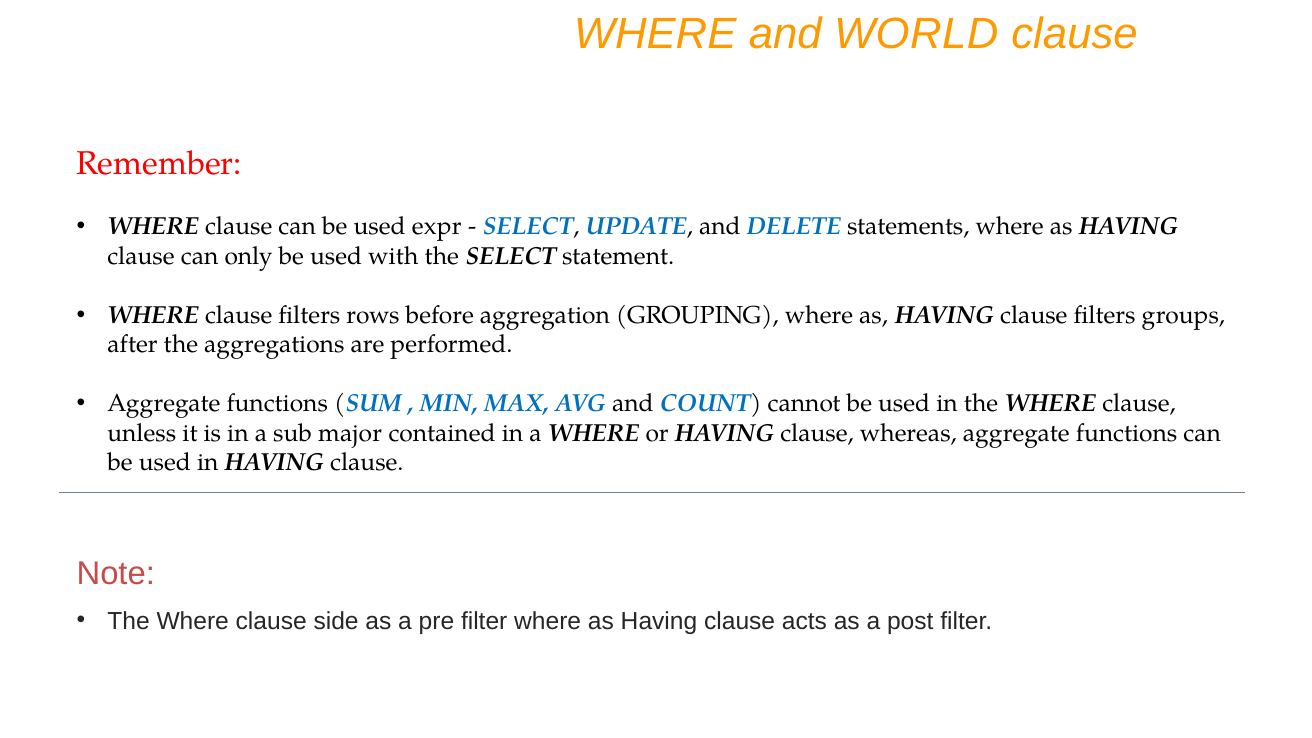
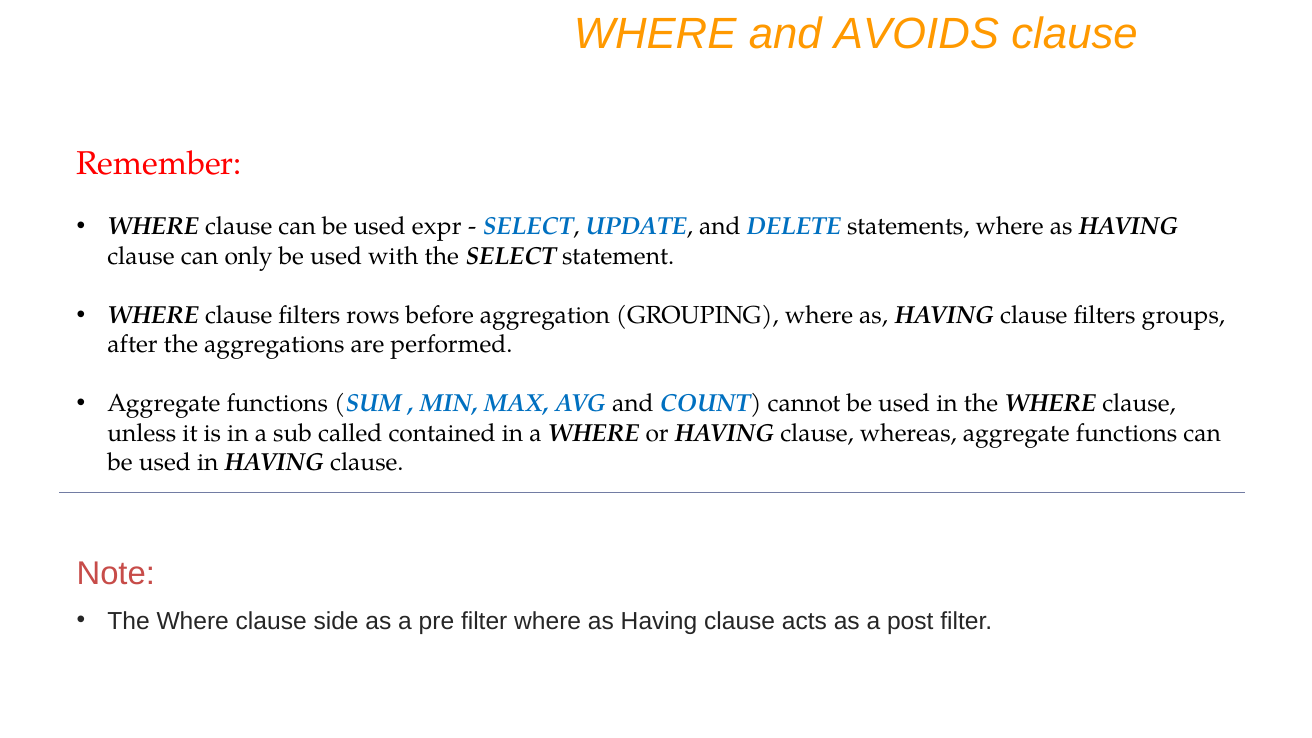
WORLD: WORLD -> AVOIDS
major: major -> called
